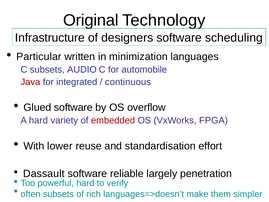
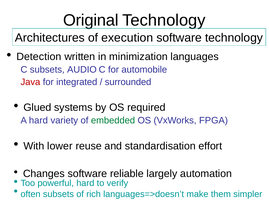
Infrastructure: Infrastructure -> Architectures
designers: designers -> execution
software scheduling: scheduling -> technology
Particular: Particular -> Detection
continuous: continuous -> surrounded
Glued software: software -> systems
overflow: overflow -> required
embedded colour: red -> green
Dassault: Dassault -> Changes
penetration: penetration -> automation
